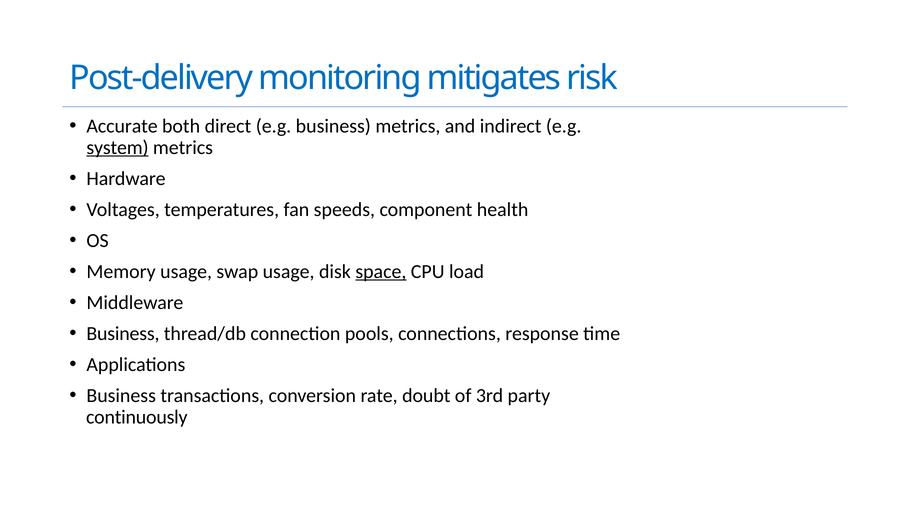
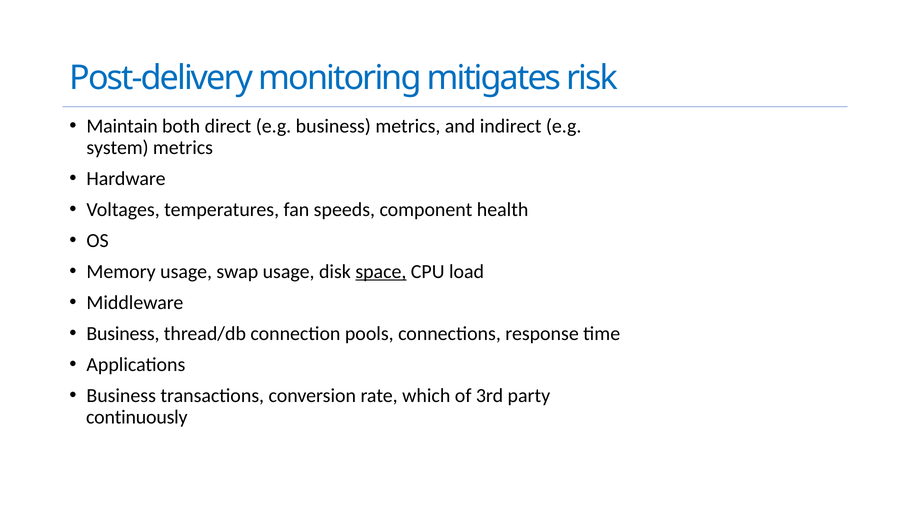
Accurate: Accurate -> Maintain
system underline: present -> none
doubt: doubt -> which
